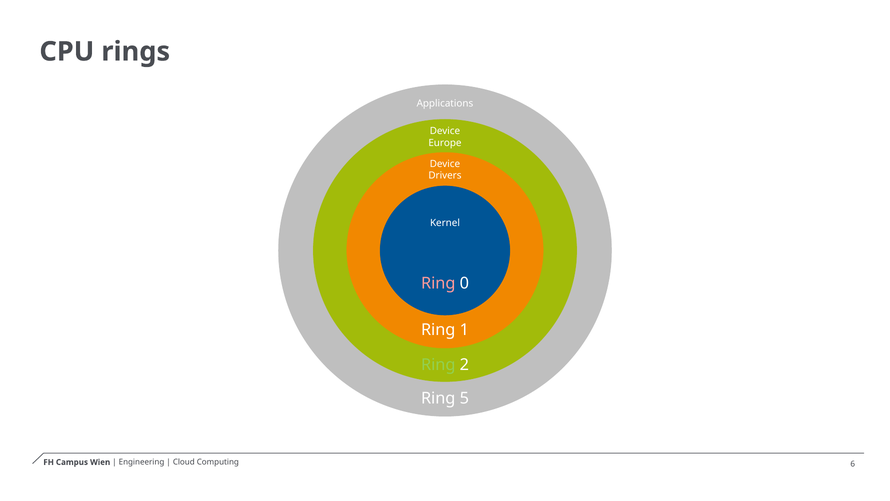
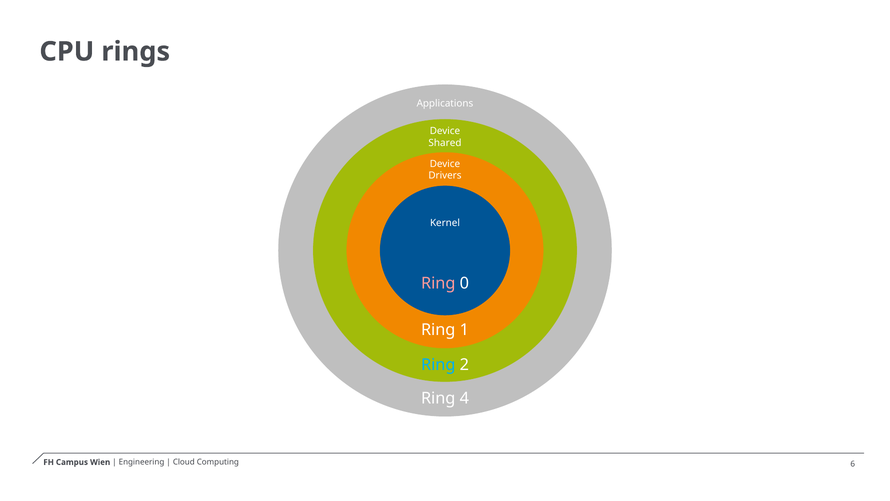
Europe: Europe -> Shared
Ring at (438, 364) colour: light green -> light blue
5: 5 -> 4
